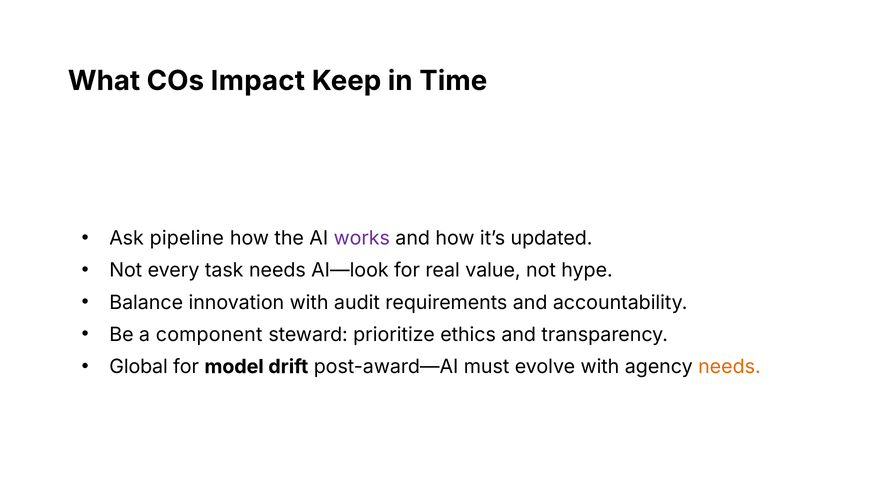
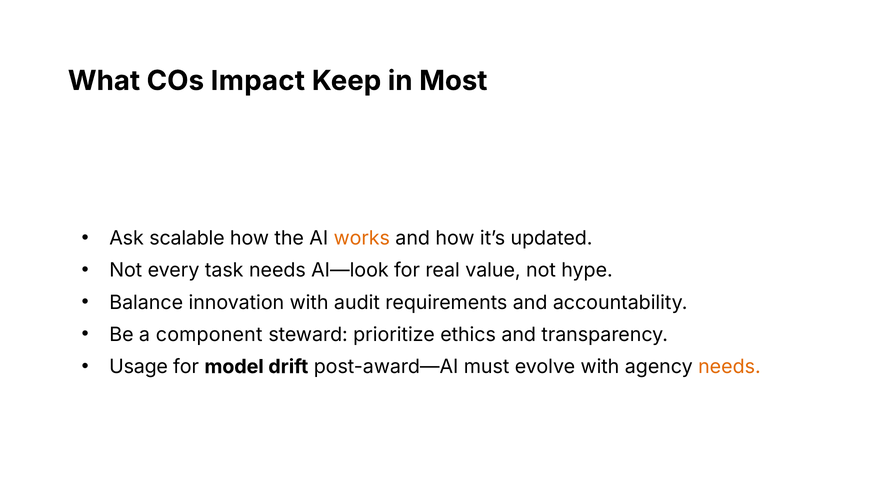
Time: Time -> Most
pipeline: pipeline -> scalable
works colour: purple -> orange
Global: Global -> Usage
